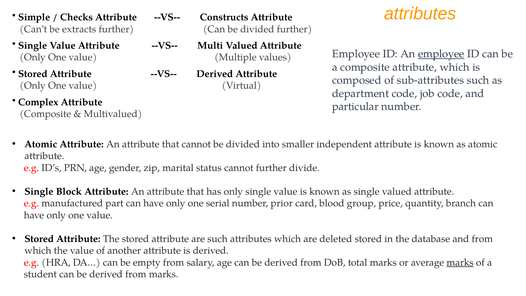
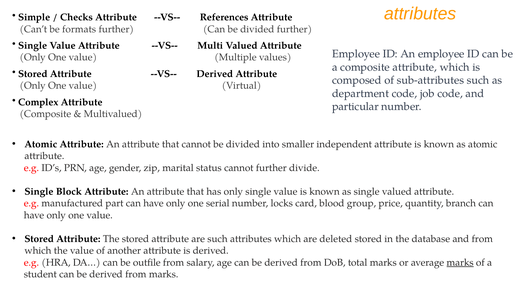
Constructs: Constructs -> References
extracts: extracts -> formats
employee at (441, 54) underline: present -> none
prior: prior -> locks
empty: empty -> outfile
